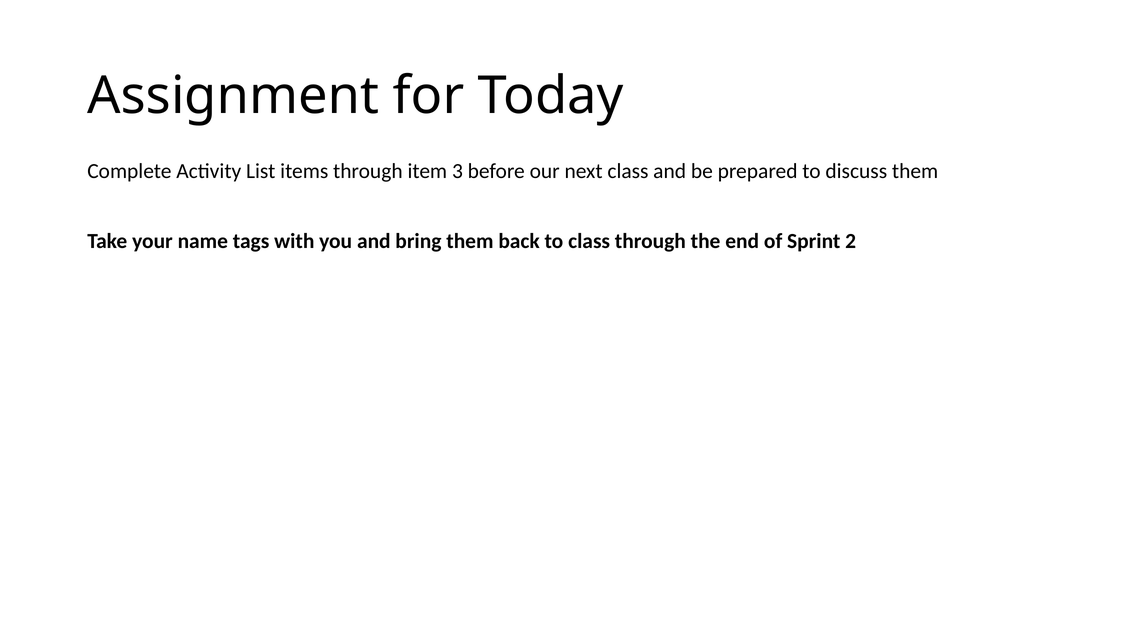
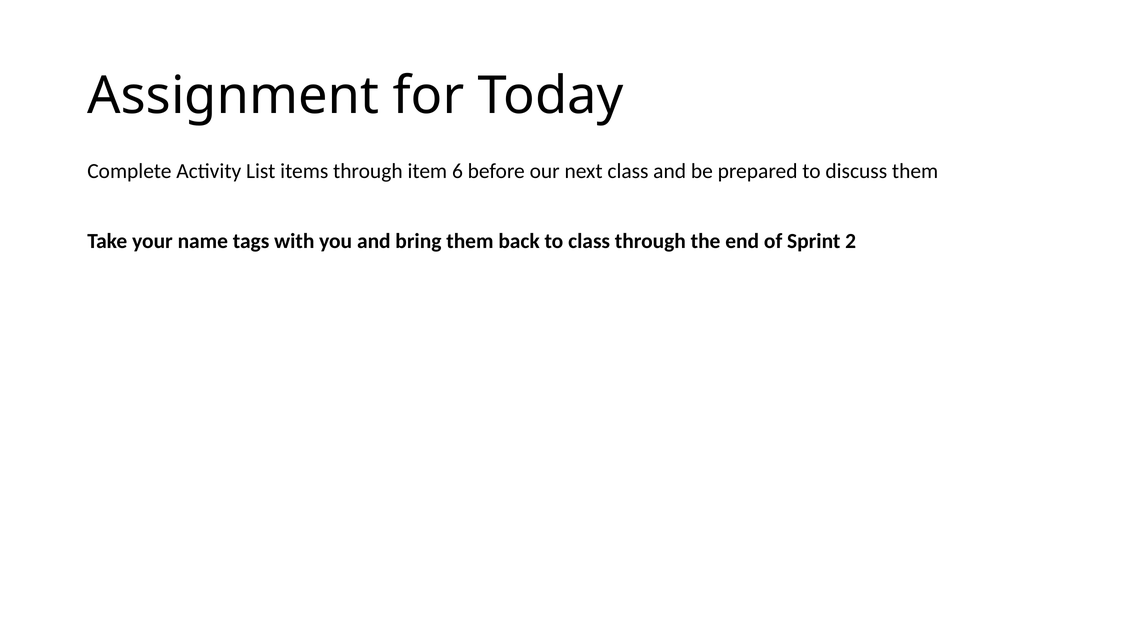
3: 3 -> 6
